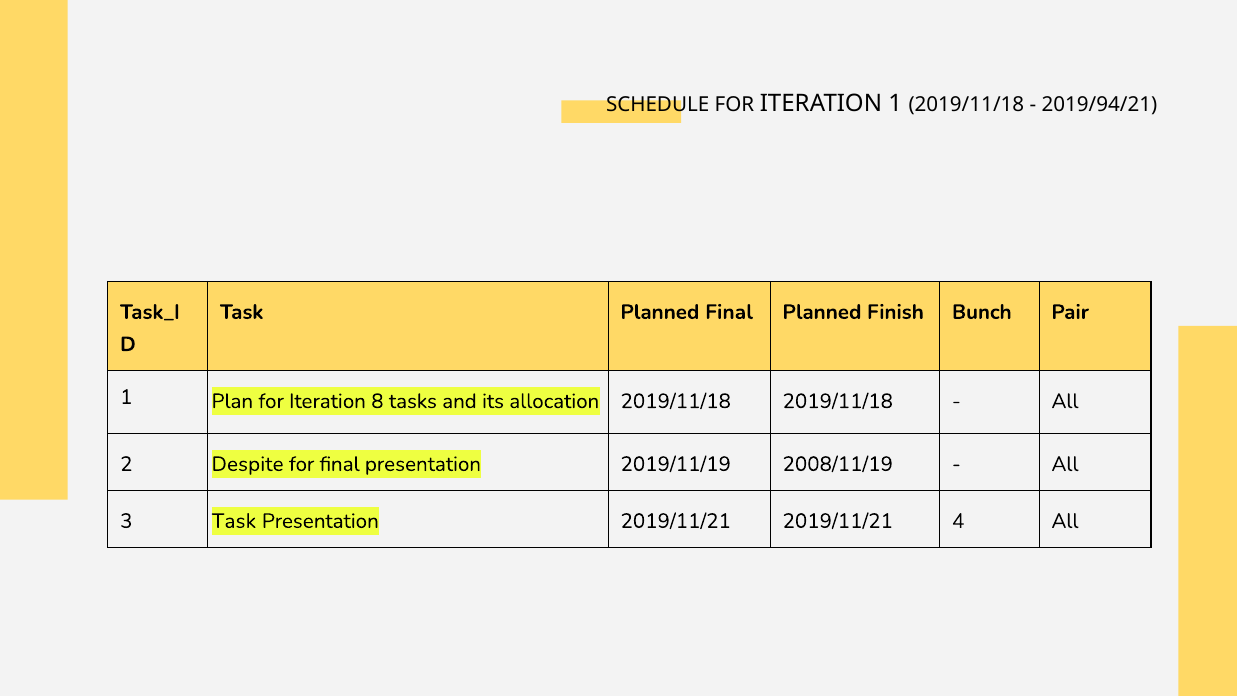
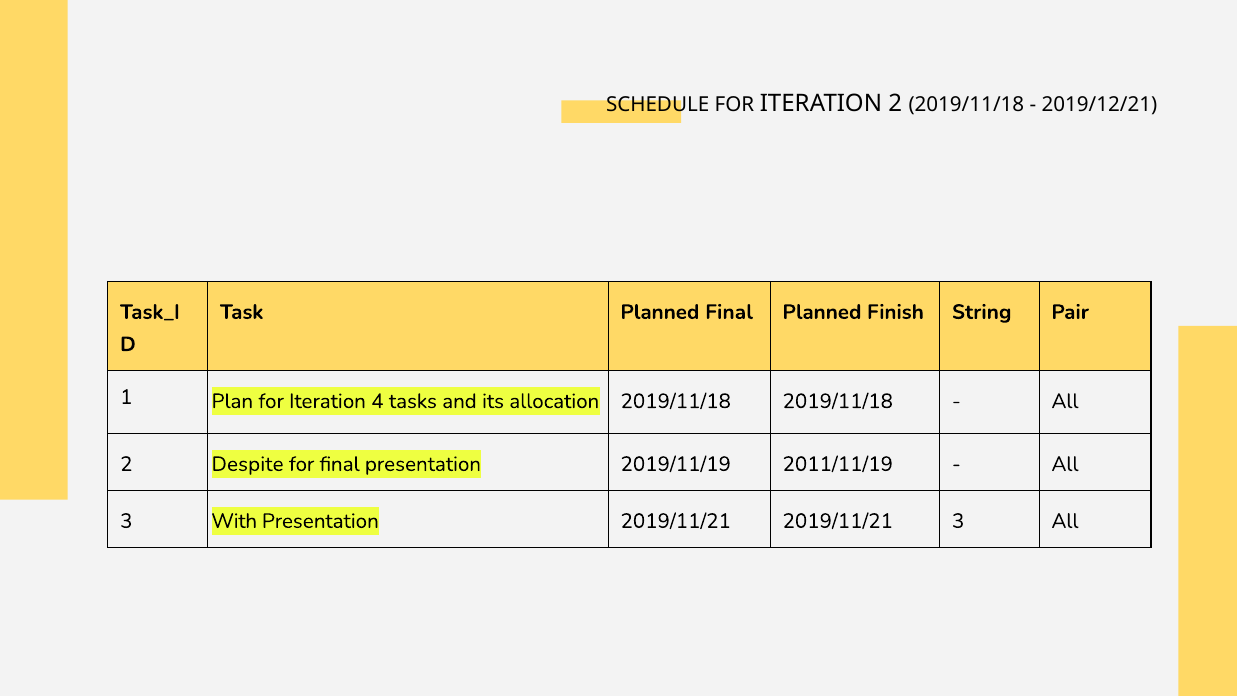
ITERATION 1: 1 -> 2
2019/94/21: 2019/94/21 -> 2019/12/21
Bunch: Bunch -> String
8: 8 -> 4
2008/11/19: 2008/11/19 -> 2011/11/19
3 Task: Task -> With
2019/11/21 4: 4 -> 3
